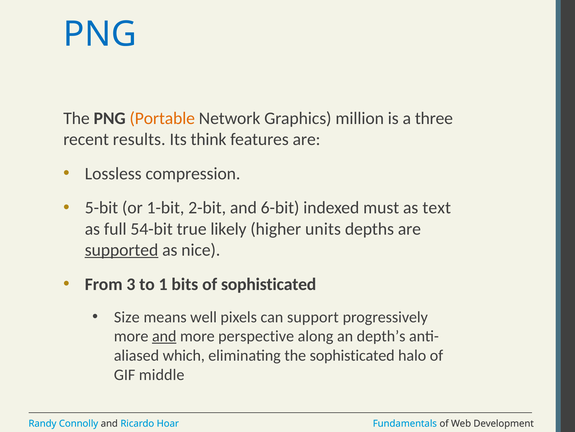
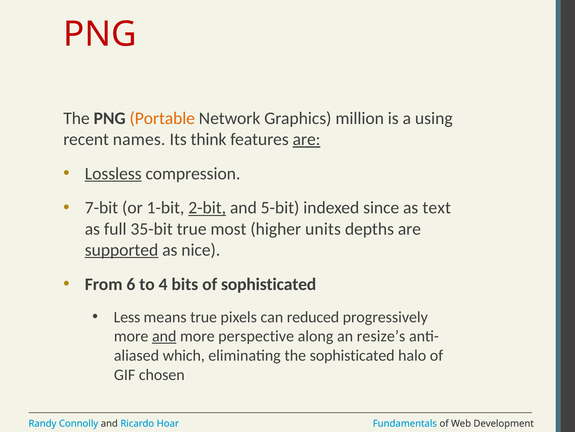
PNG at (100, 34) colour: blue -> red
three: three -> using
results: results -> names
are at (307, 139) underline: none -> present
Lossless underline: none -> present
5-bit: 5-bit -> 7-bit
2-bit underline: none -> present
6-bit: 6-bit -> 5-bit
must: must -> since
54-bit: 54-bit -> 35-bit
likely: likely -> most
3: 3 -> 6
1: 1 -> 4
Size: Size -> Less
means well: well -> true
support: support -> reduced
depth’s: depth’s -> resize’s
middle: middle -> chosen
